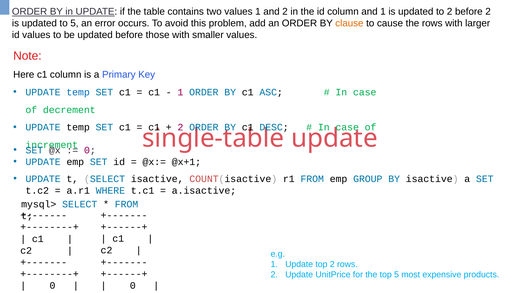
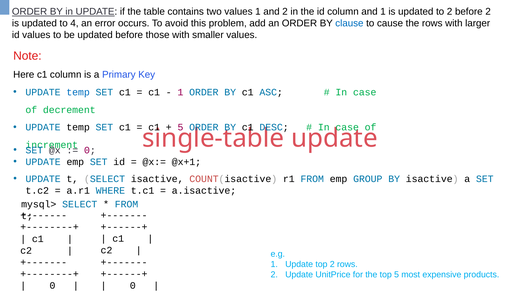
to 5: 5 -> 4
clause colour: orange -> blue
2 at (180, 127): 2 -> 5
